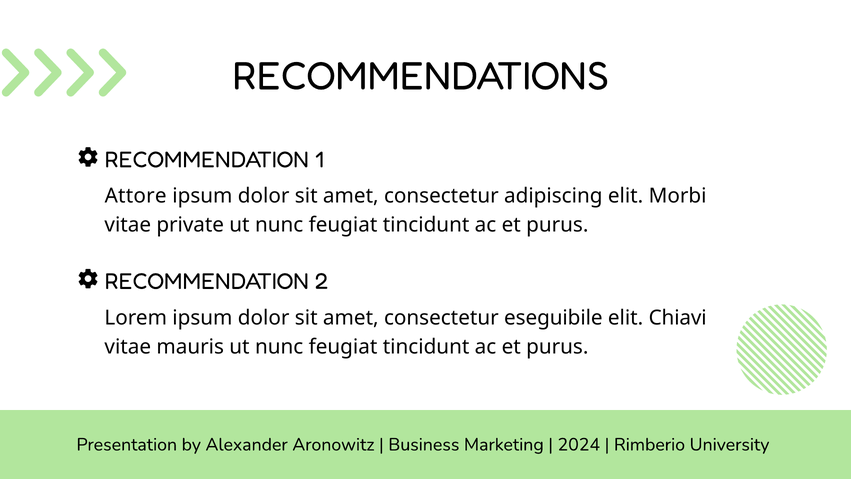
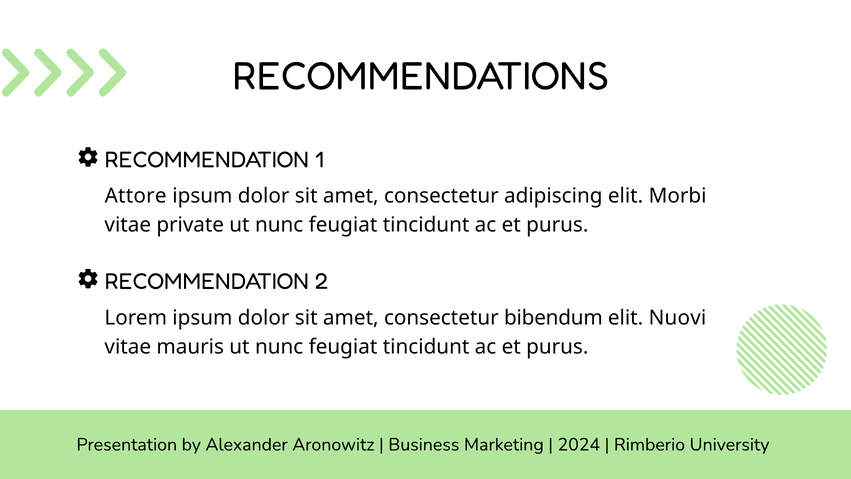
eseguibile: eseguibile -> bibendum
Chiavi: Chiavi -> Nuovi
